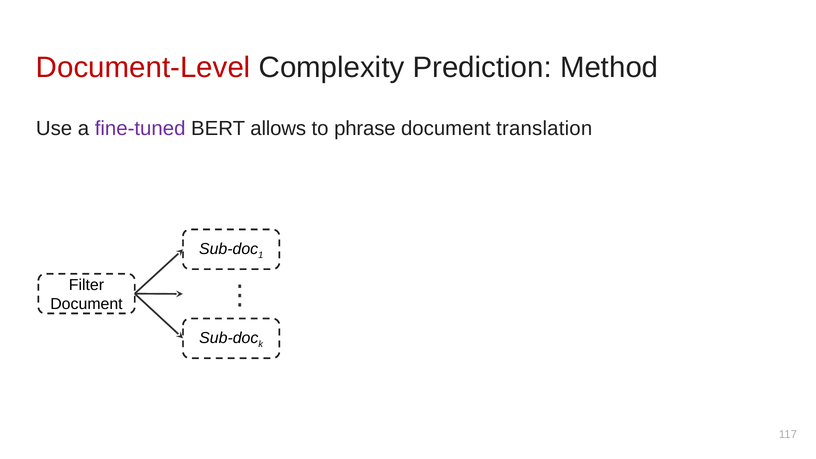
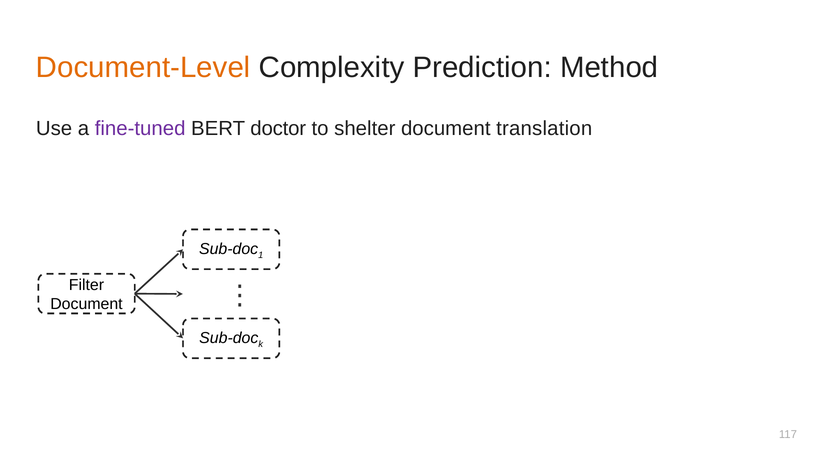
Document-Level colour: red -> orange
allows: allows -> doctor
phrase: phrase -> shelter
